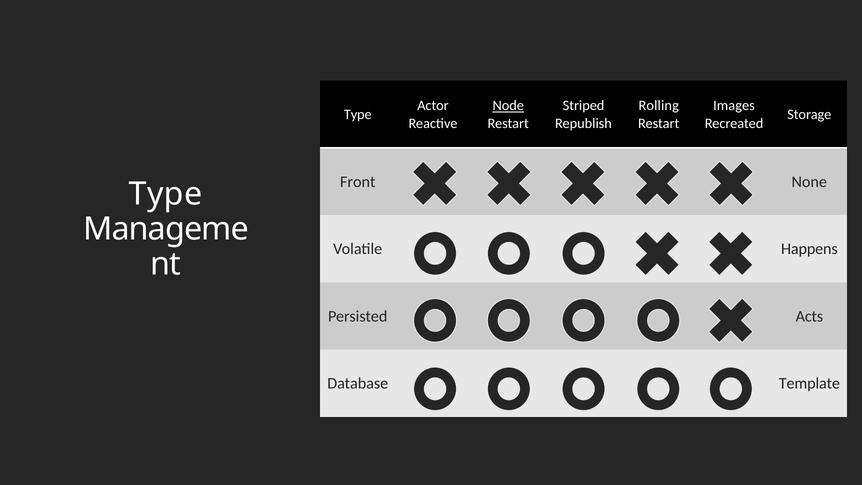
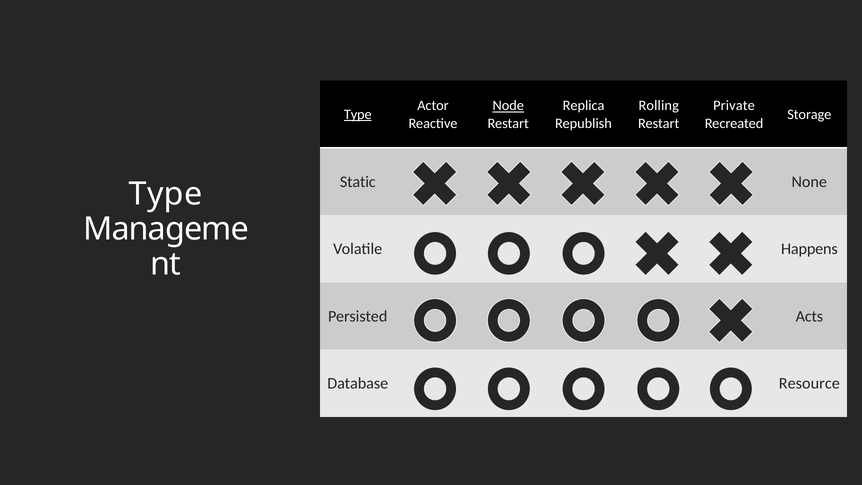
Striped: Striped -> Replica
Images: Images -> Private
Type at (358, 114) underline: none -> present
Front: Front -> Static
Template: Template -> Resource
